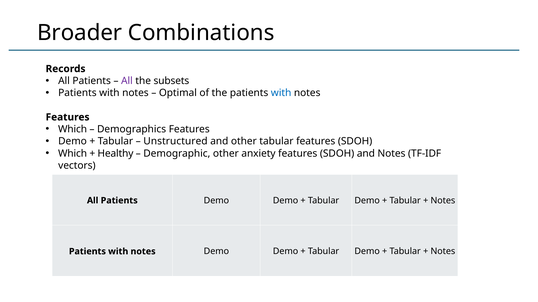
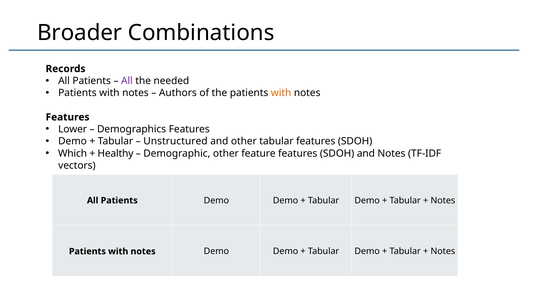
subsets: subsets -> needed
Optimal: Optimal -> Authors
with at (281, 93) colour: blue -> orange
Which at (73, 129): Which -> Lower
anxiety: anxiety -> feature
